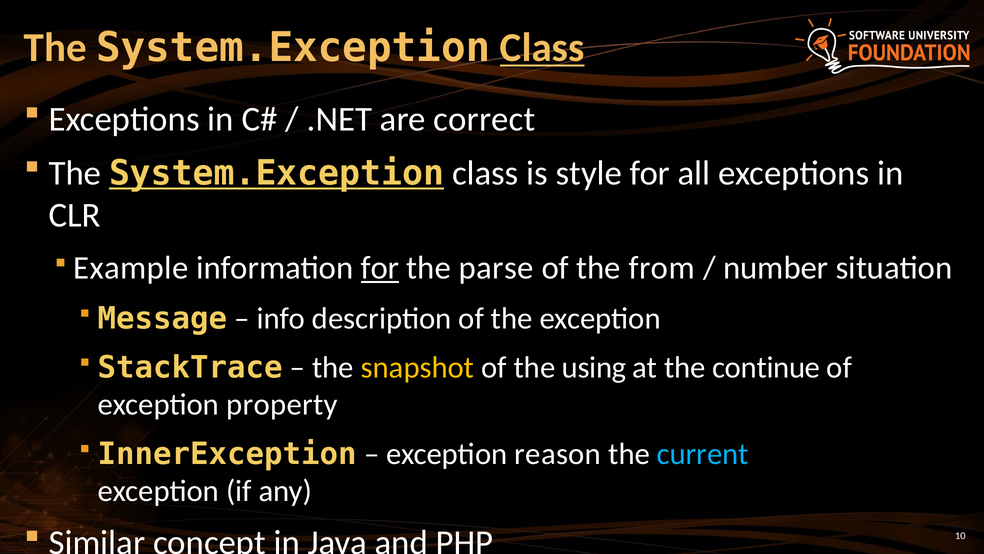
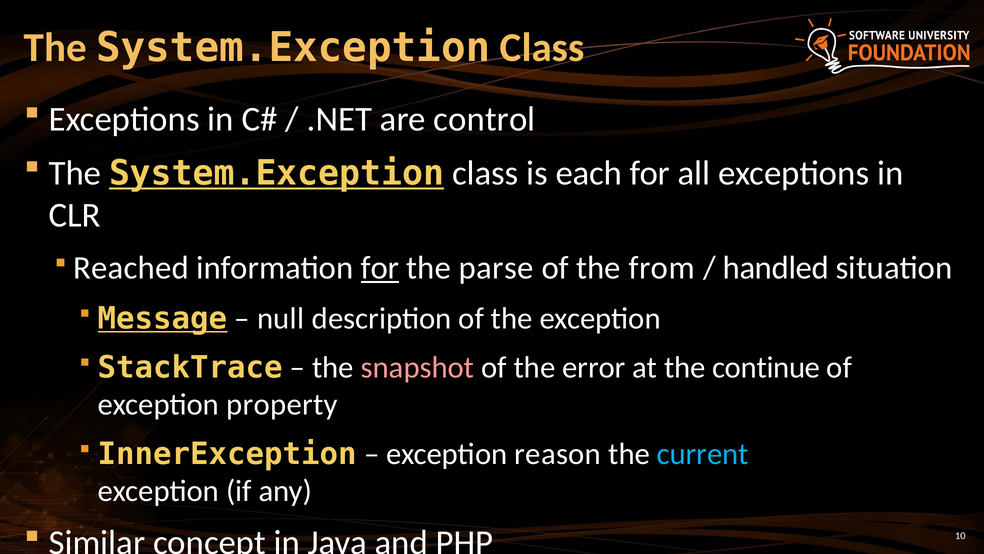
Class at (542, 48) underline: present -> none
correct: correct -> control
style: style -> each
Example: Example -> Reached
number: number -> handled
Message underline: none -> present
info: info -> null
snapshot colour: yellow -> pink
using: using -> error
